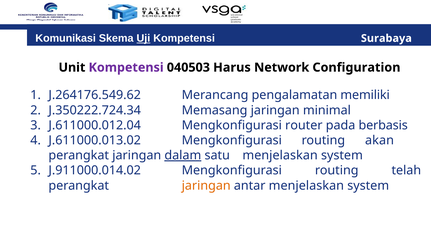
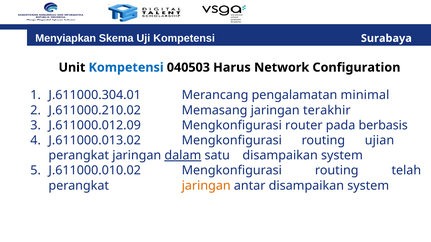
Komunikasi: Komunikasi -> Menyiapkan
Uji underline: present -> none
Kompetensi at (126, 68) colour: purple -> blue
J.264176.549.62: J.264176.549.62 -> J.611000.304.01
memiliki: memiliki -> minimal
J.350222.724.34: J.350222.724.34 -> J.611000.210.02
minimal: minimal -> terakhir
J.611000.012.04: J.611000.012.04 -> J.611000.012.09
akan: akan -> ujian
satu menjelaskan: menjelaskan -> disampaikan
J.911000.014.02: J.911000.014.02 -> J.611000.010.02
antar menjelaskan: menjelaskan -> disampaikan
